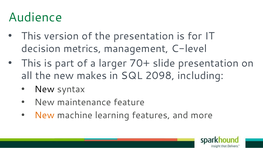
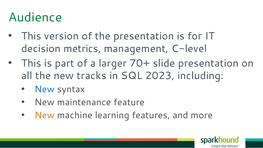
makes: makes -> tracks
2098: 2098 -> 2023
New at (44, 89) colour: black -> blue
